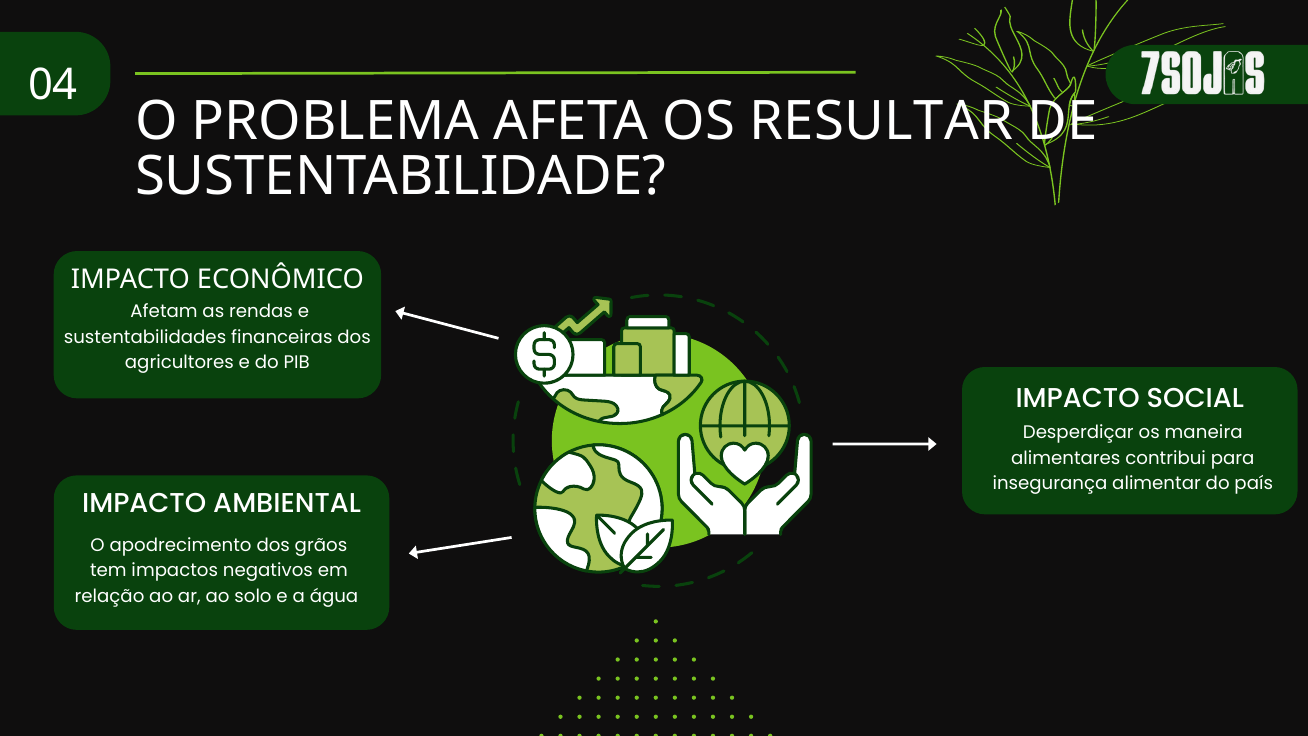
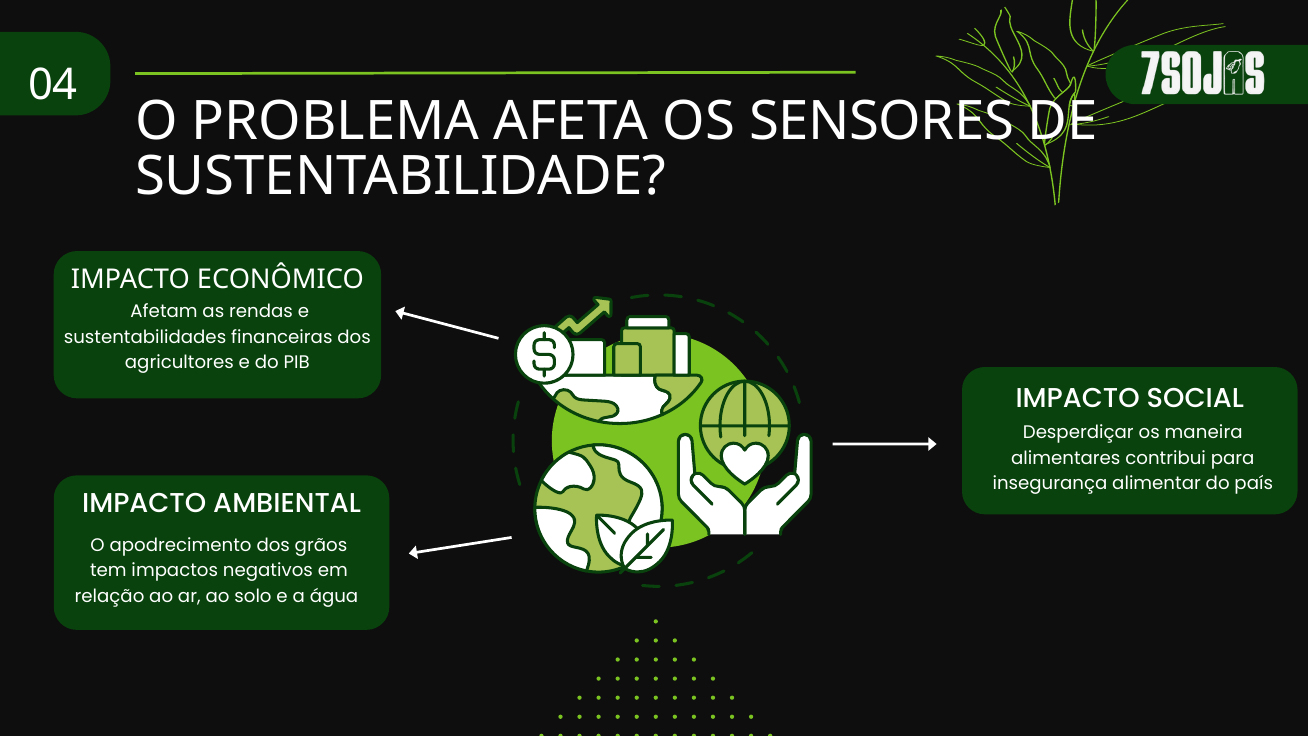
RESULTAR: RESULTAR -> SENSORES
